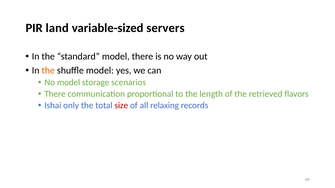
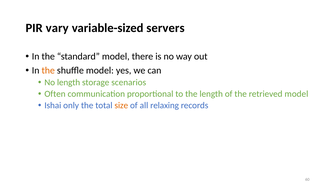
land: land -> vary
No model: model -> length
There at (55, 94): There -> Often
retrieved flavors: flavors -> model
size colour: red -> orange
